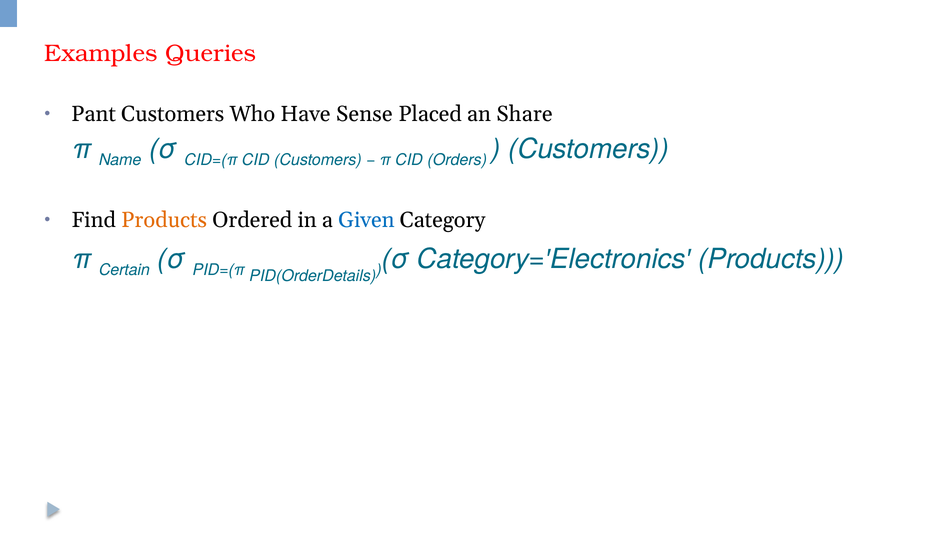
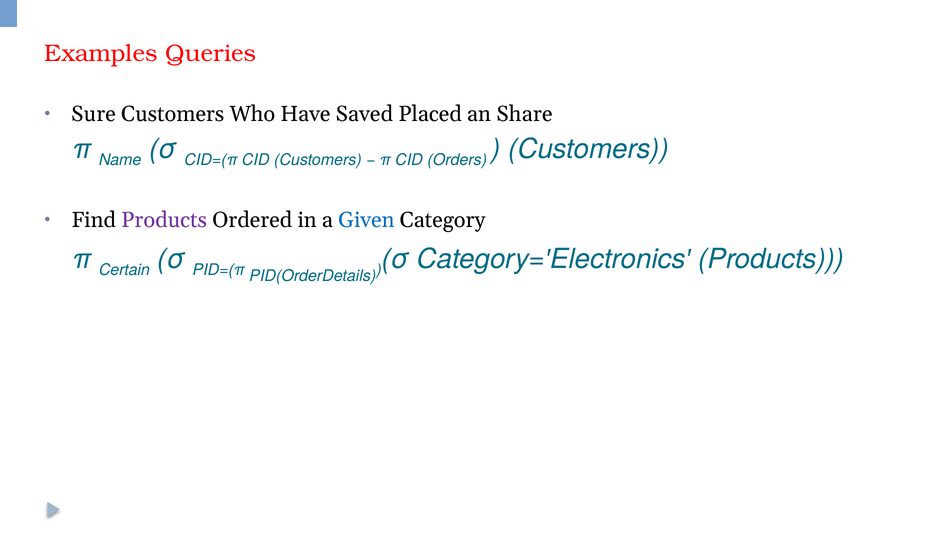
Pant: Pant -> Sure
Sense: Sense -> Saved
Products at (164, 220) colour: orange -> purple
